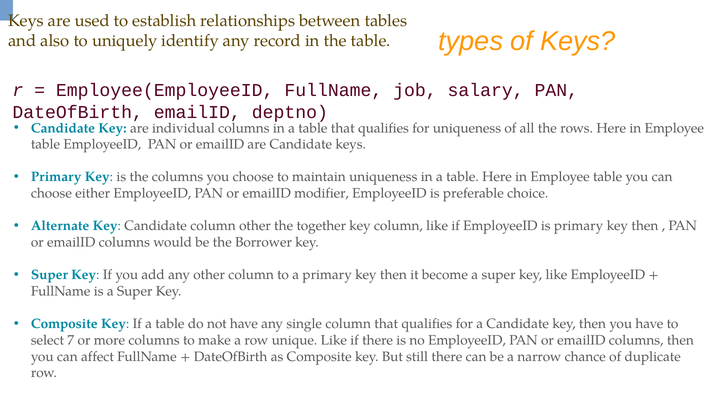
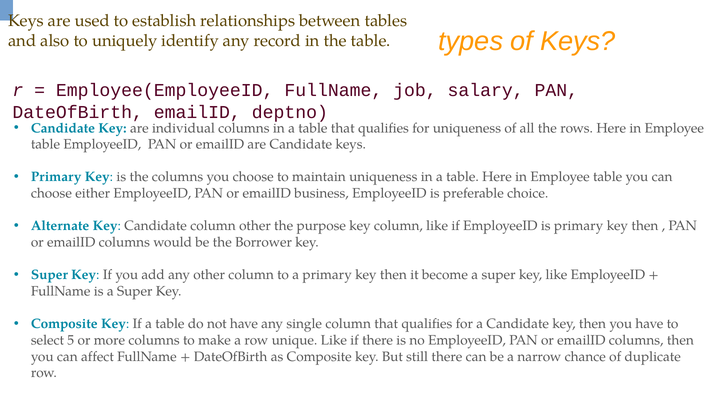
modifier: modifier -> business
together: together -> purpose
7: 7 -> 5
